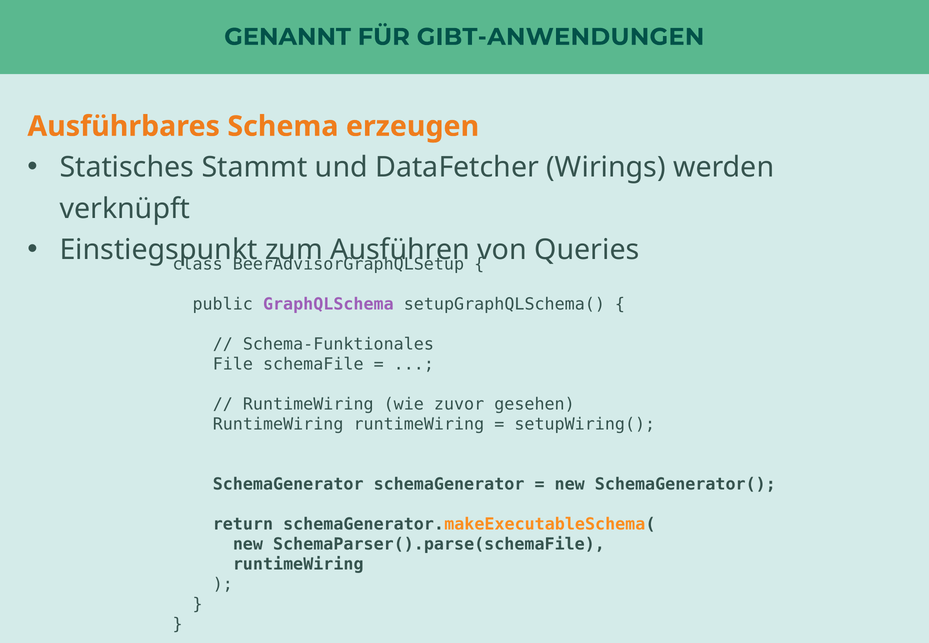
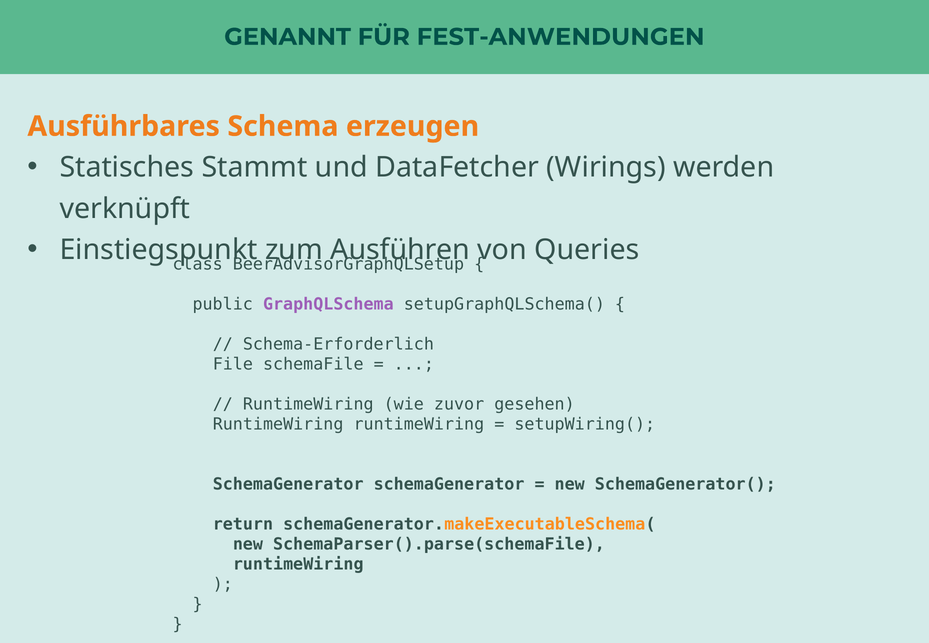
GIBT-ANWENDUNGEN: GIBT-ANWENDUNGEN -> FEST-ANWENDUNGEN
Schema-Funktionales: Schema-Funktionales -> Schema-Erforderlich
